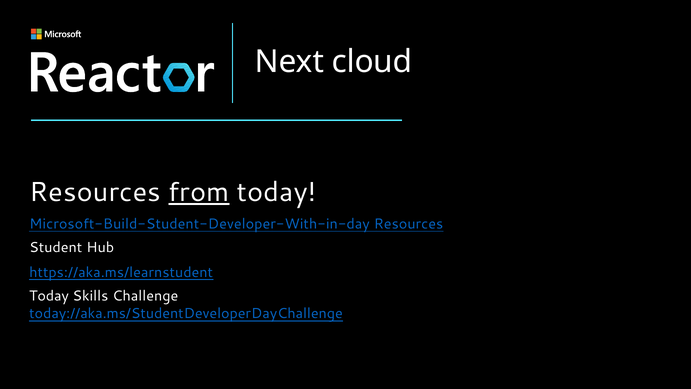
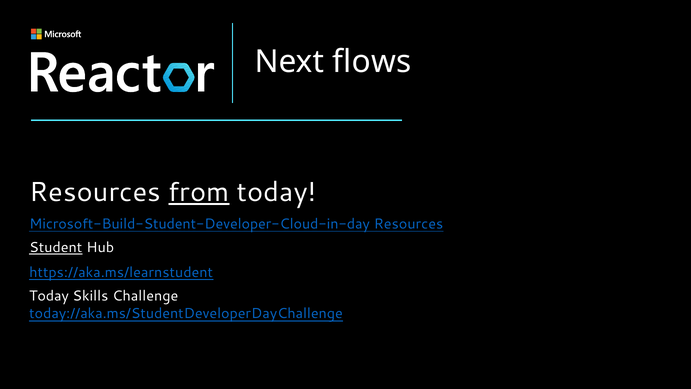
cloud: cloud -> flows
Microsoft-Build-Student-Developer-With-in-day: Microsoft-Build-Student-Developer-With-in-day -> Microsoft-Build-Student-Developer-Cloud-in-day
Student underline: none -> present
